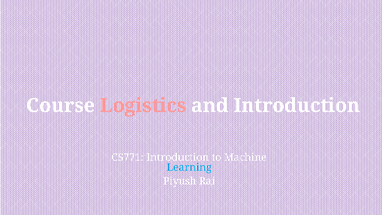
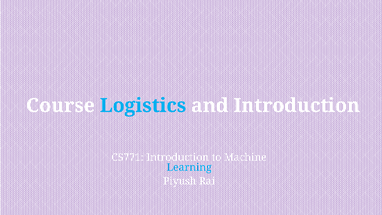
Logistics colour: pink -> light blue
